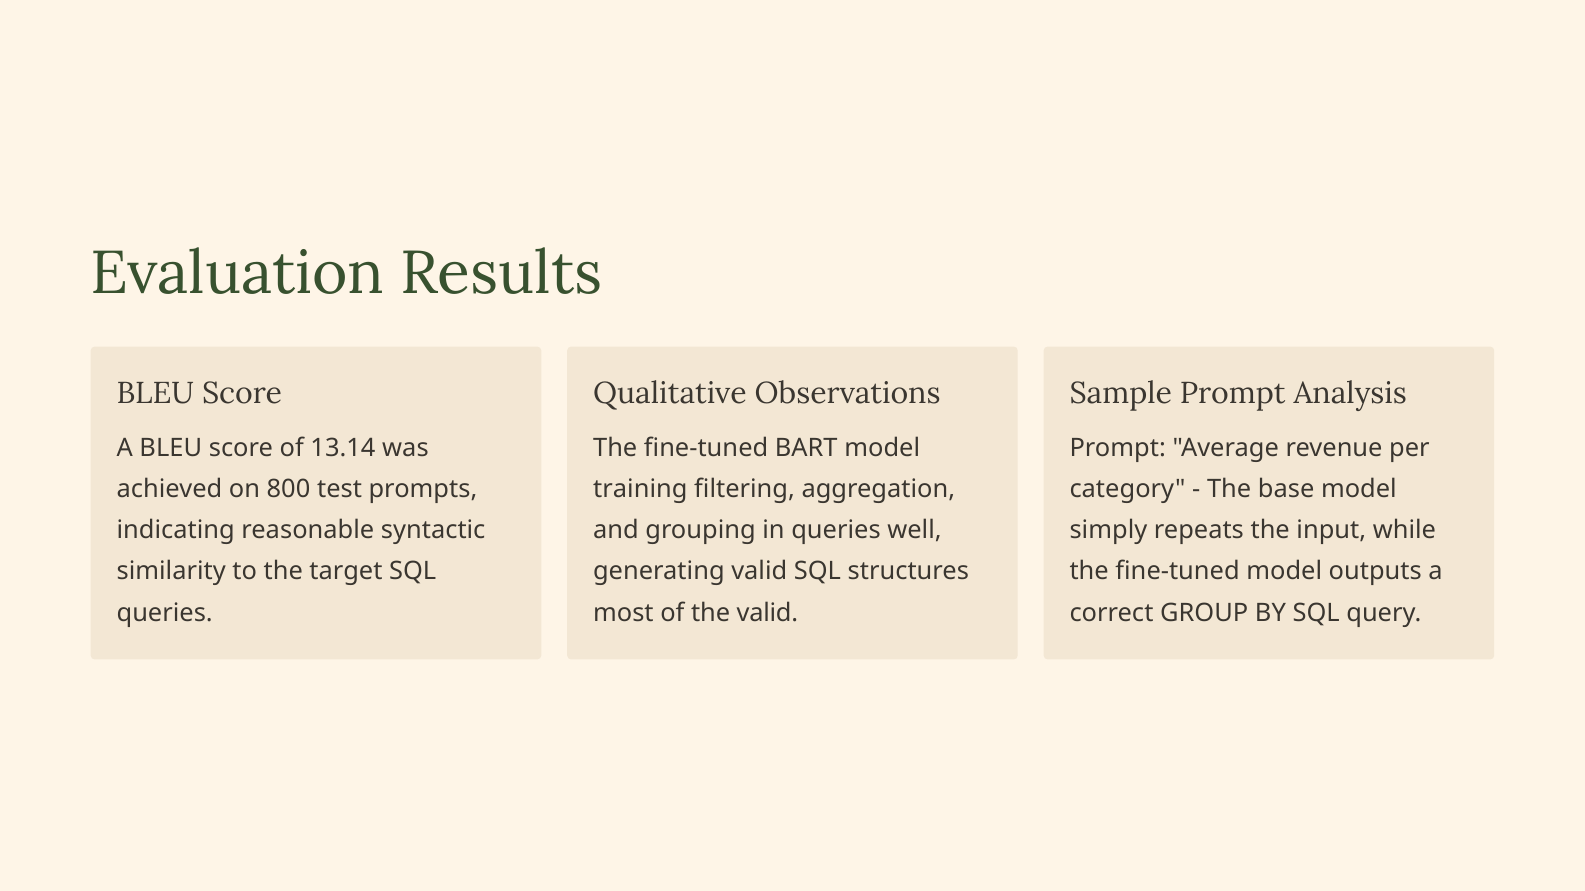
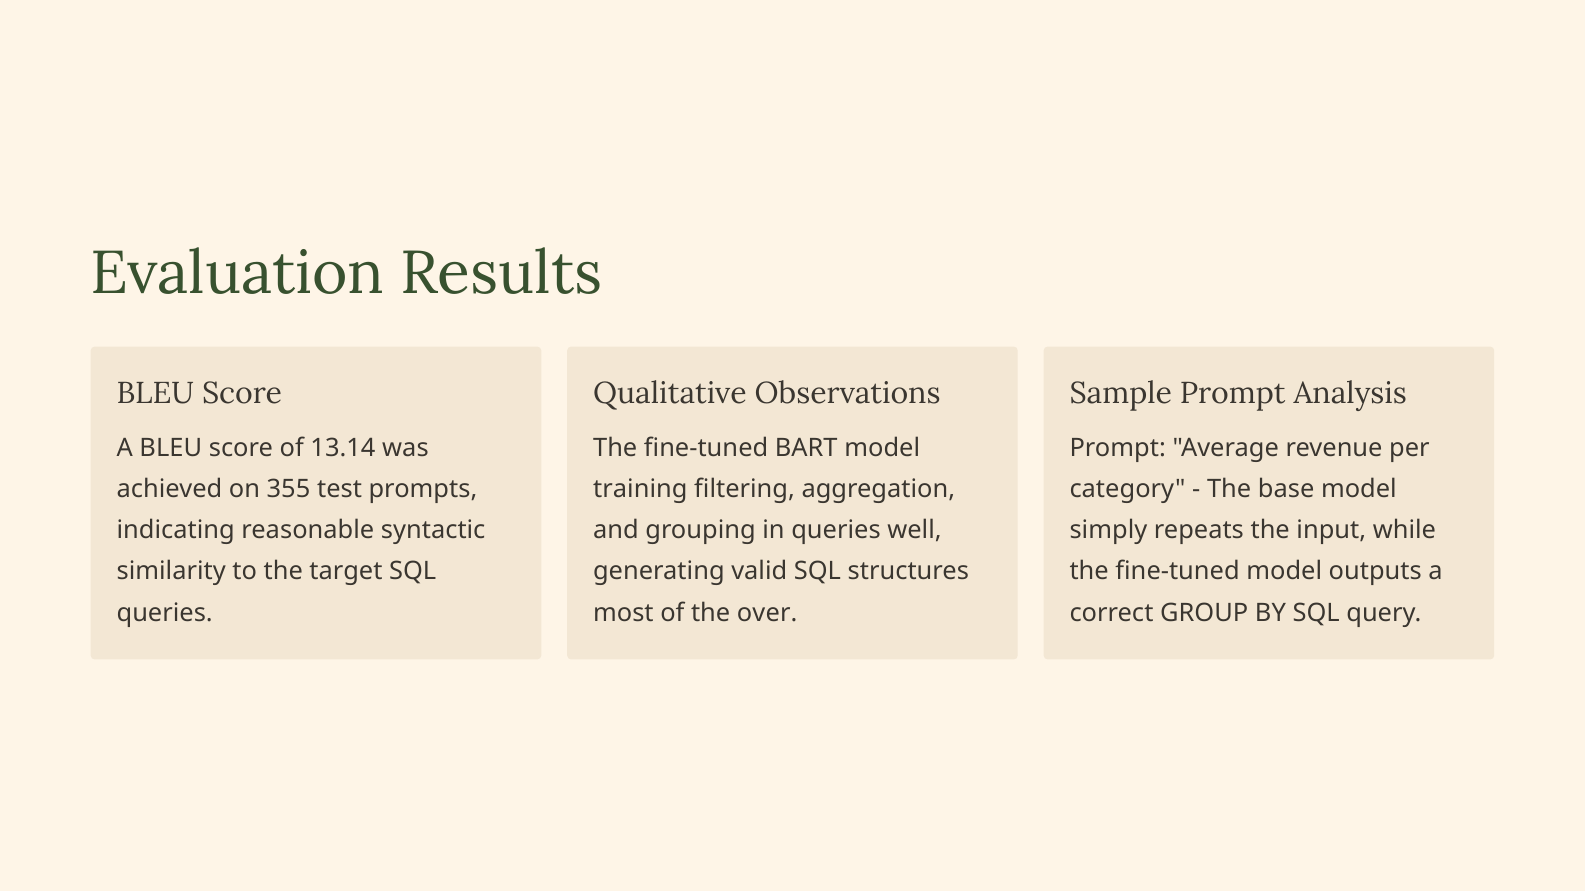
800: 800 -> 355
the valid: valid -> over
